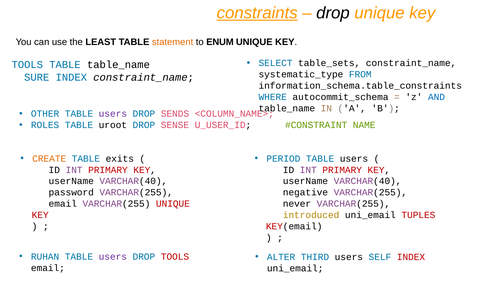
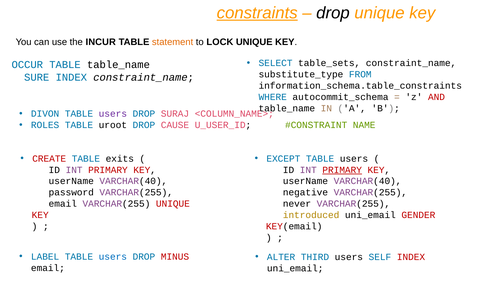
LEAST: LEAST -> INCUR
ENUM: ENUM -> LOCK
TOOLS at (27, 65): TOOLS -> OCCUR
systematic_type: systematic_type -> substitute_type
AND colour: blue -> red
OTHER: OTHER -> DIVON
SENDS: SENDS -> SURAJ
SENSE: SENSE -> CAUSE
CREATE colour: orange -> red
PERIOD: PERIOD -> EXCEPT
PRIMARY at (342, 170) underline: none -> present
TUPLES: TUPLES -> GENDER
RUHAN: RUHAN -> LABEL
users at (113, 256) colour: purple -> blue
DROP TOOLS: TOOLS -> MINUS
